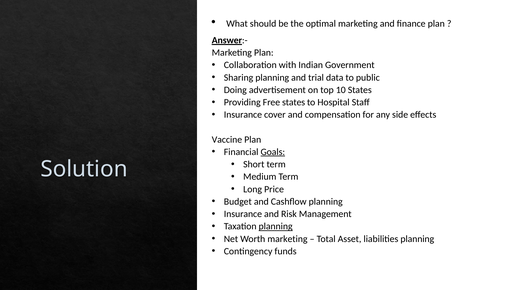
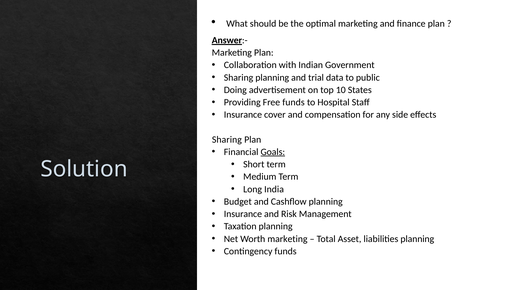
Free states: states -> funds
Vaccine at (227, 140): Vaccine -> Sharing
Price: Price -> India
planning at (276, 227) underline: present -> none
